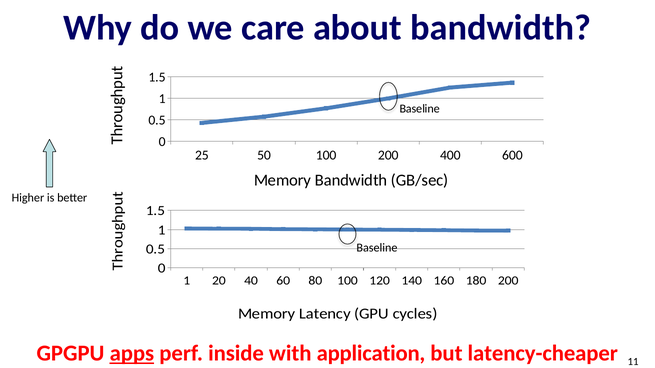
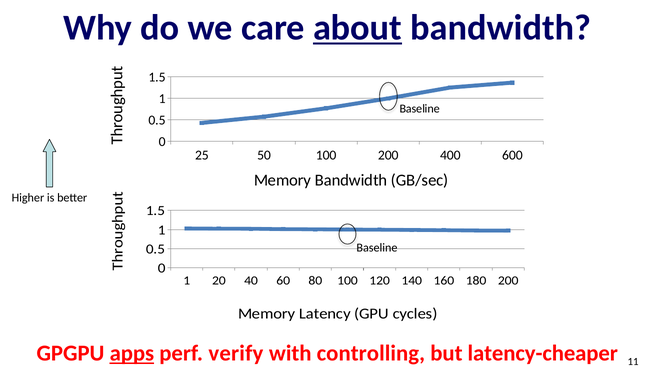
about underline: none -> present
inside: inside -> verify
application: application -> controlling
